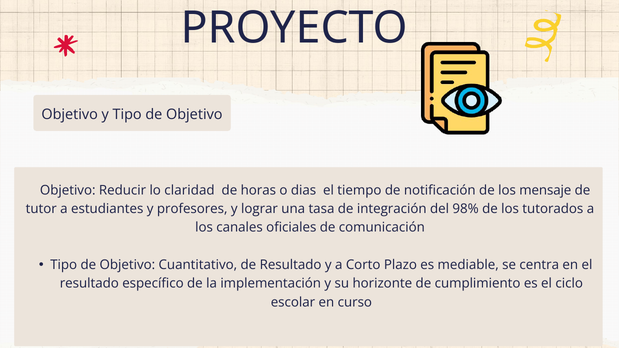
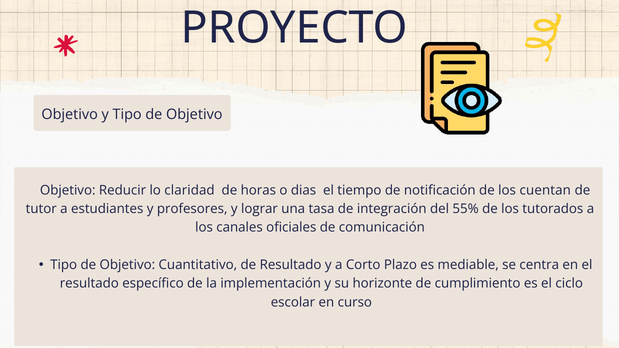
mensaje: mensaje -> cuentan
98%: 98% -> 55%
